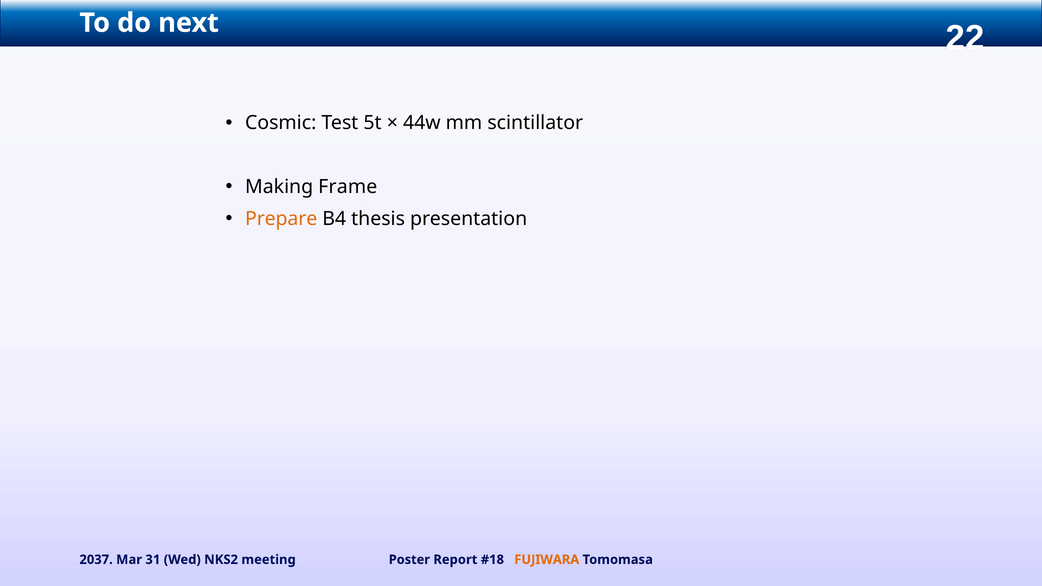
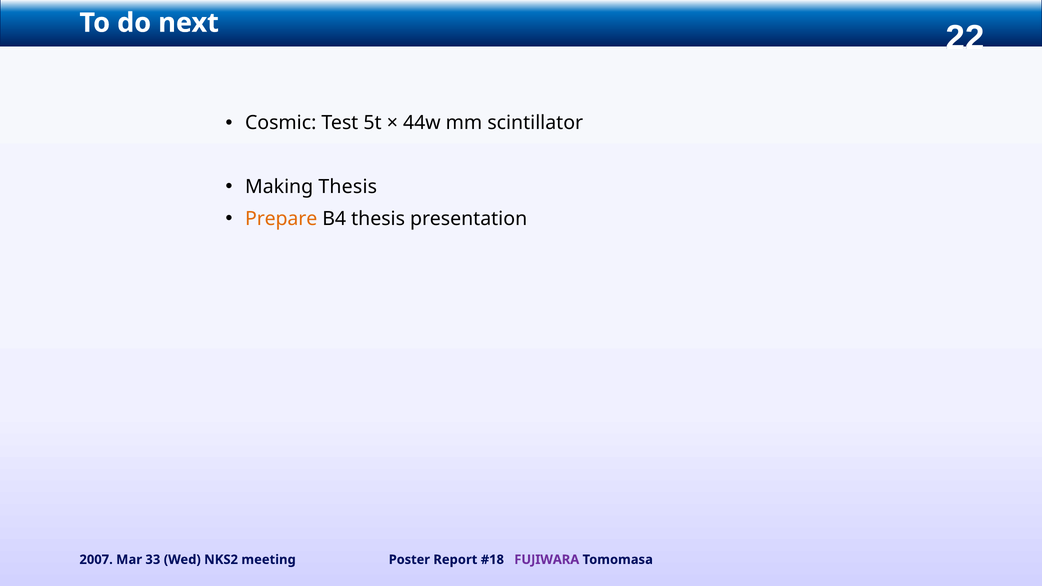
Making Frame: Frame -> Thesis
2037: 2037 -> 2007
31: 31 -> 33
FUJIWARA colour: orange -> purple
